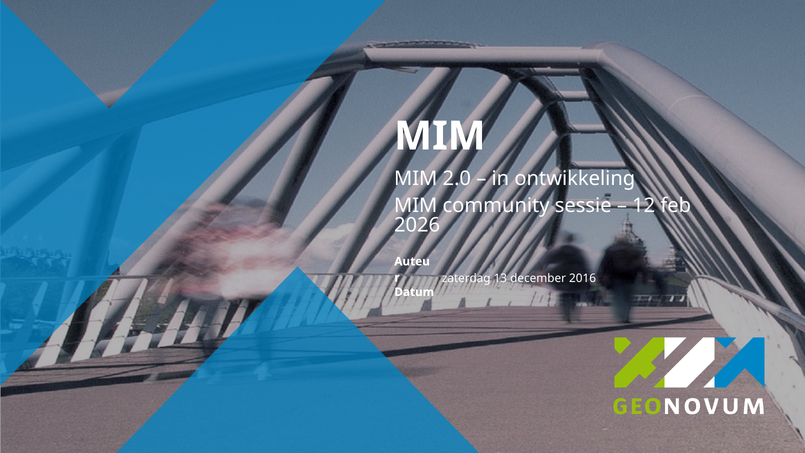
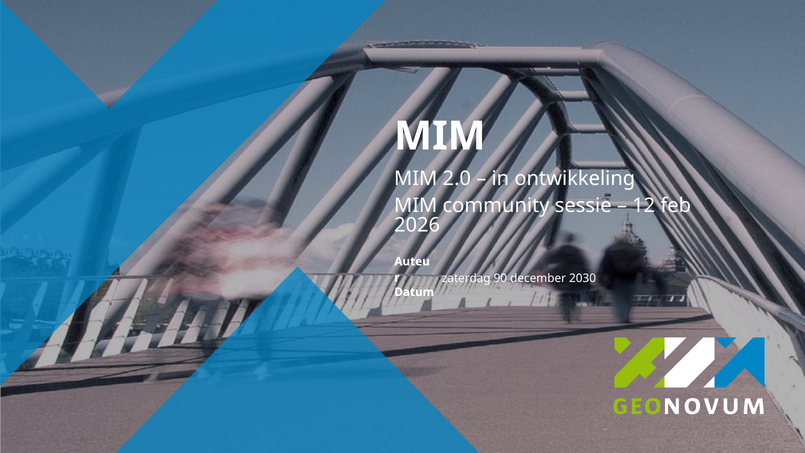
13: 13 -> 90
2016: 2016 -> 2030
